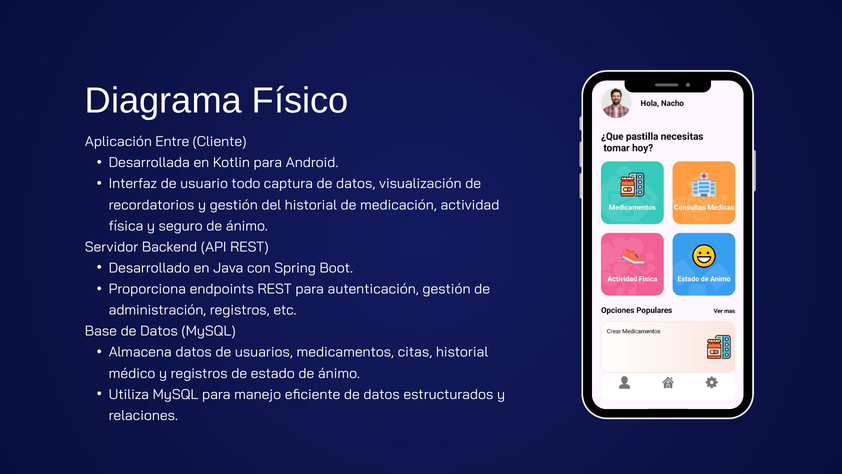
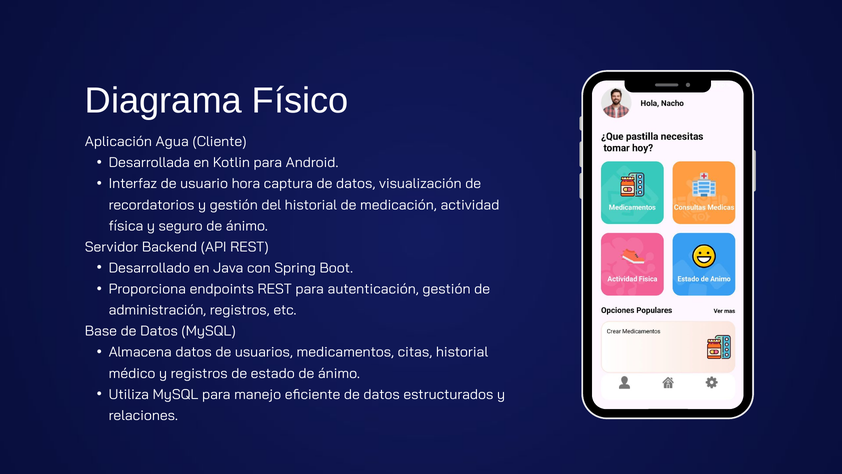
Entre: Entre -> Agua
todo: todo -> hora
